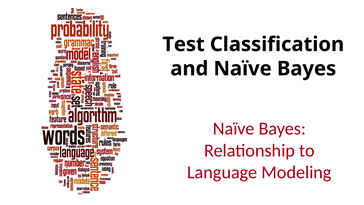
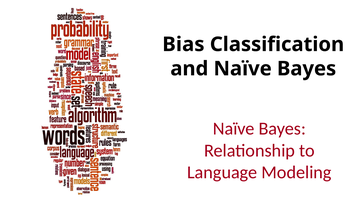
Test: Test -> Bias
